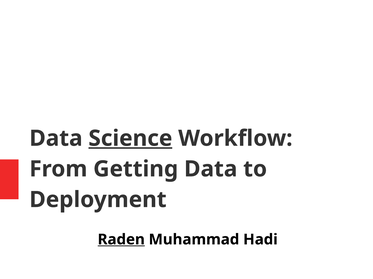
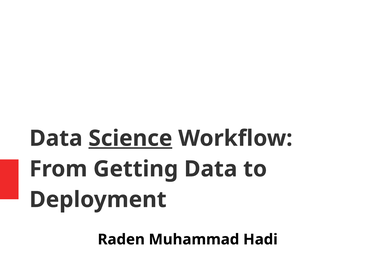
Raden underline: present -> none
